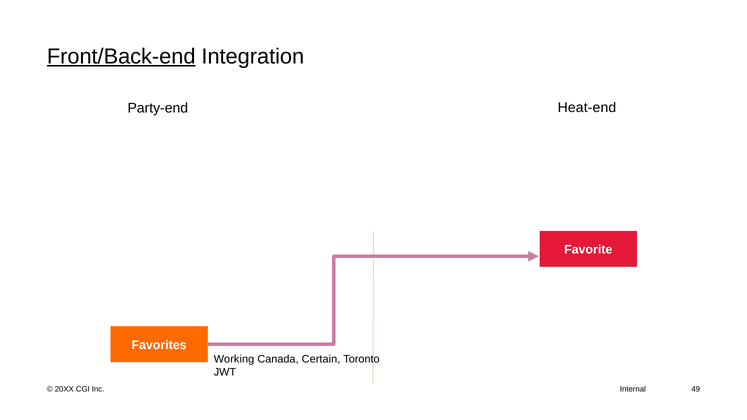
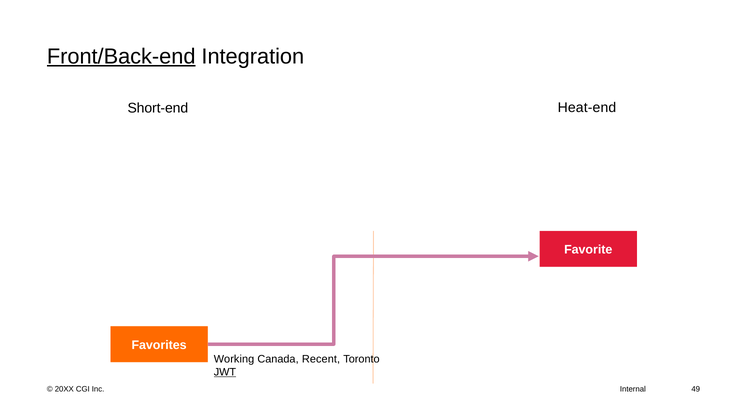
Party-end: Party-end -> Short-end
Certain: Certain -> Recent
JWT underline: none -> present
